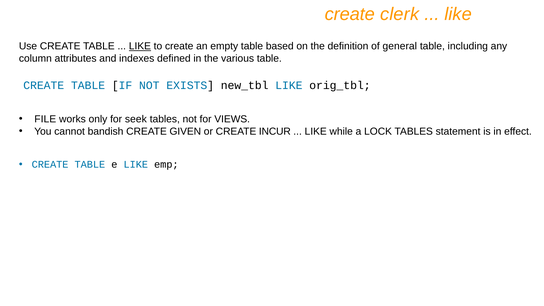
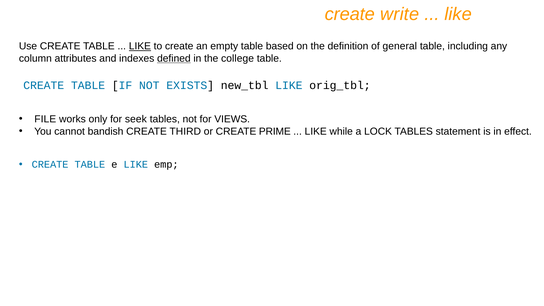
clerk: clerk -> write
defined underline: none -> present
various: various -> college
GIVEN: GIVEN -> THIRD
INCUR: INCUR -> PRIME
